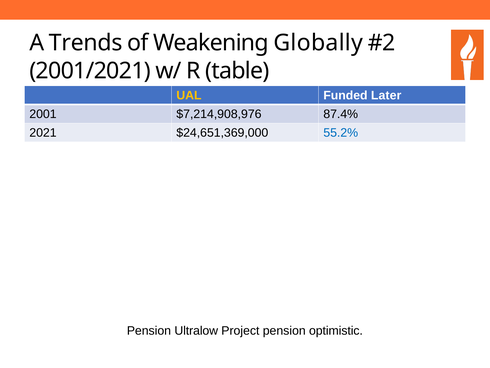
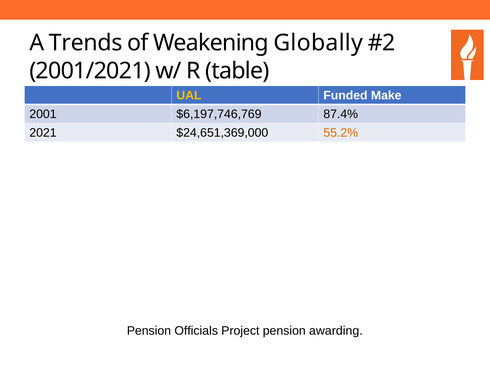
Later: Later -> Make
$7,214,908,976: $7,214,908,976 -> $6,197,746,769
55.2% colour: blue -> orange
Ultralow: Ultralow -> Officials
optimistic: optimistic -> awarding
